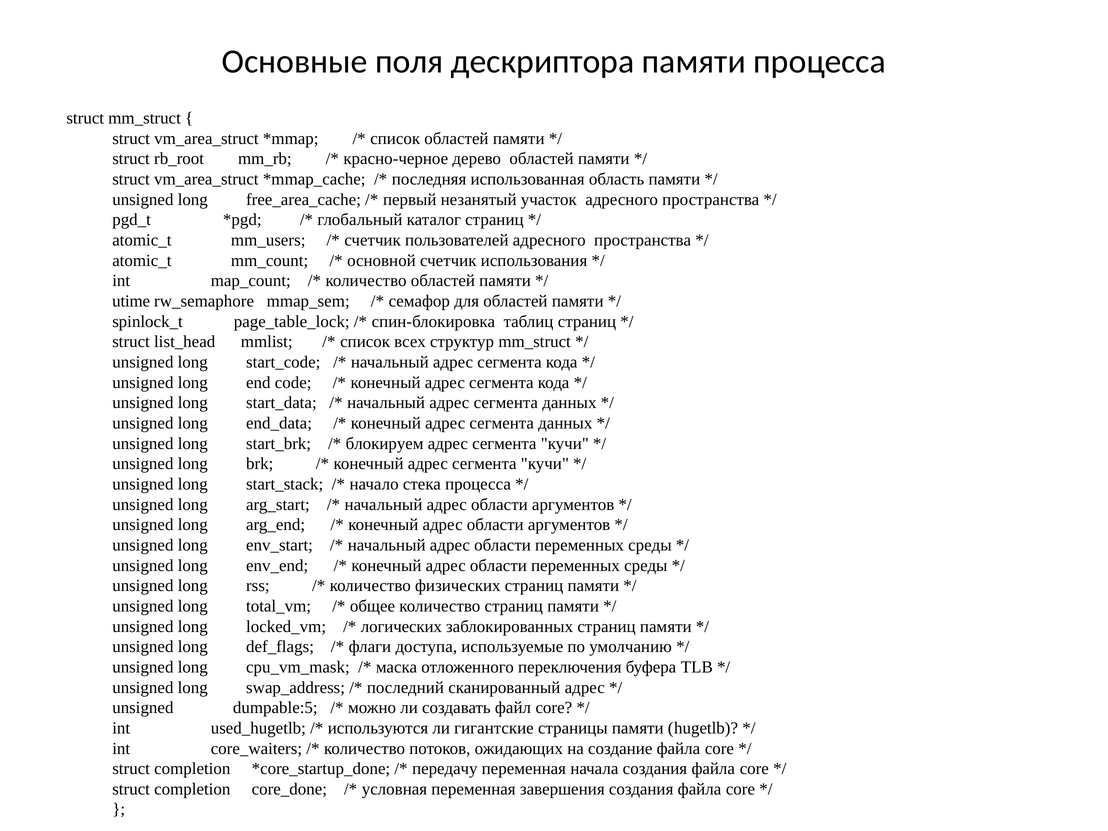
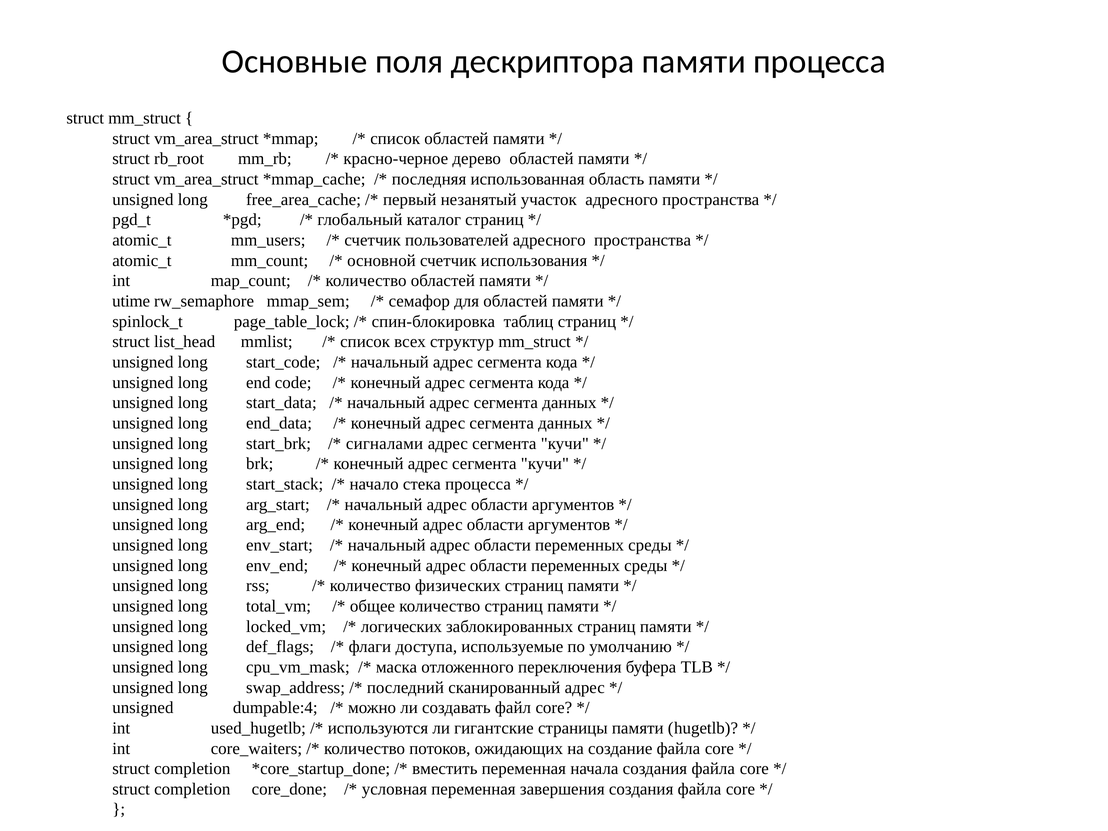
блокируем: блокируем -> сигналами
dumpable:5: dumpable:5 -> dumpable:4
передачу: передачу -> вместить
